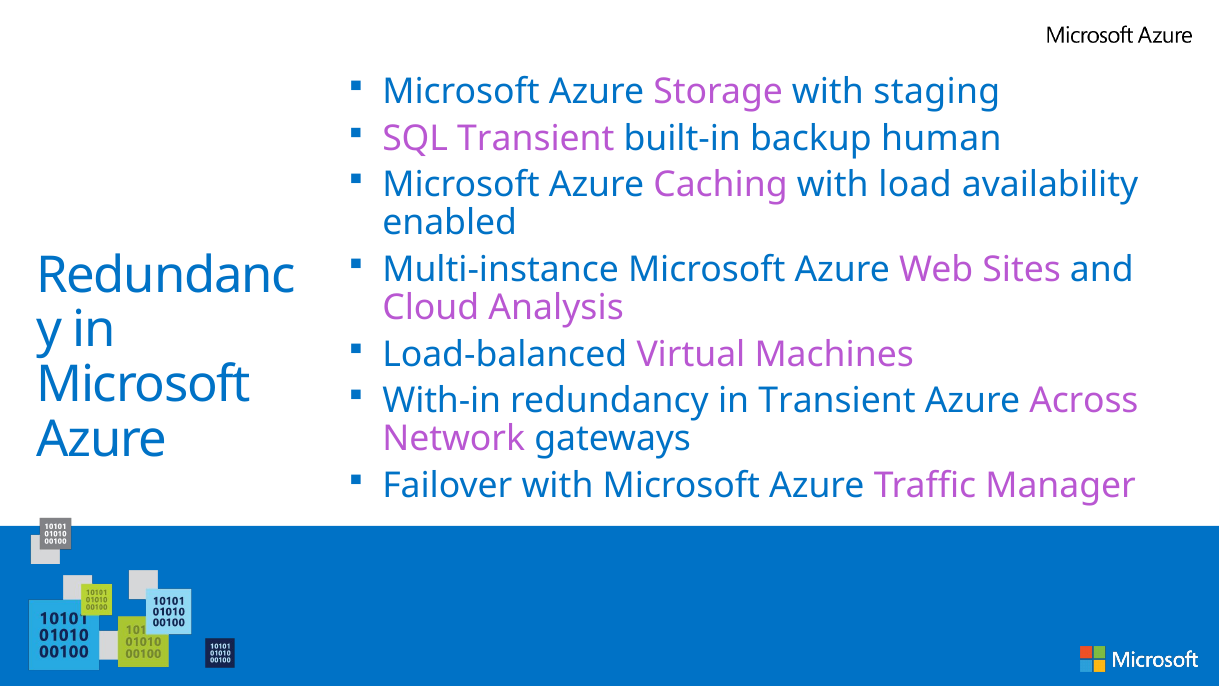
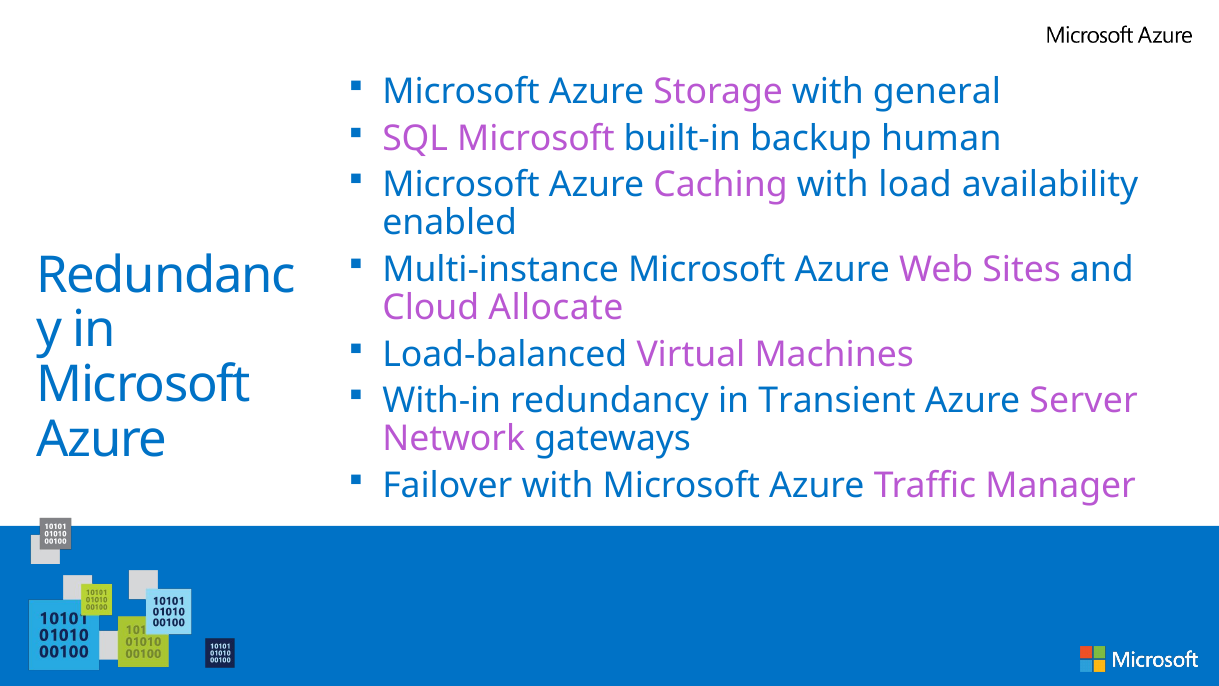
staging: staging -> general
SQL Transient: Transient -> Microsoft
Analysis: Analysis -> Allocate
Across: Across -> Server
